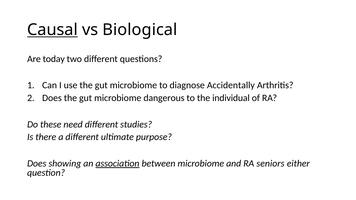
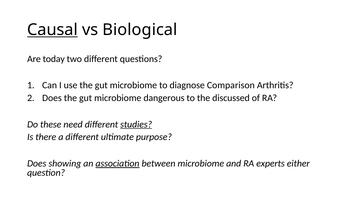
Accidentally: Accidentally -> Comparison
individual: individual -> discussed
studies underline: none -> present
seniors: seniors -> experts
